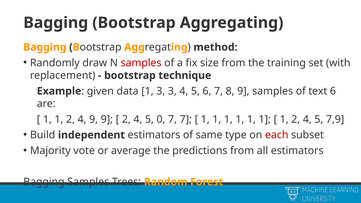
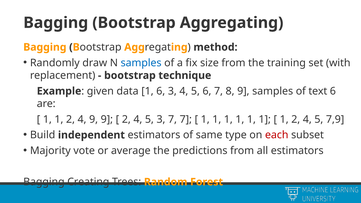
samples at (141, 63) colour: red -> blue
1 3: 3 -> 6
5 0: 0 -> 3
Bagging Samples: Samples -> Creating
